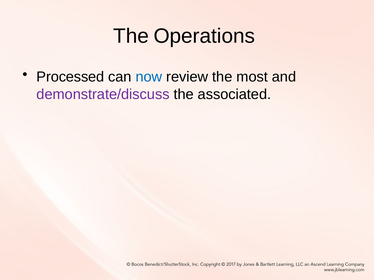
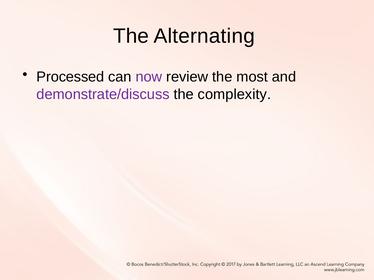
Operations: Operations -> Alternating
now colour: blue -> purple
associated: associated -> complexity
